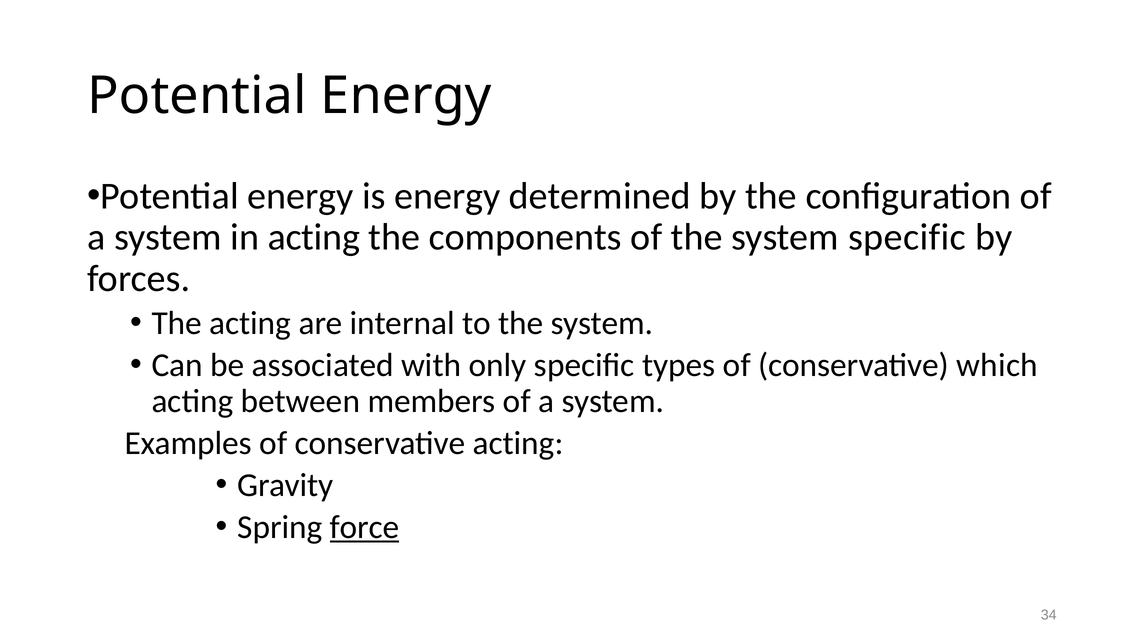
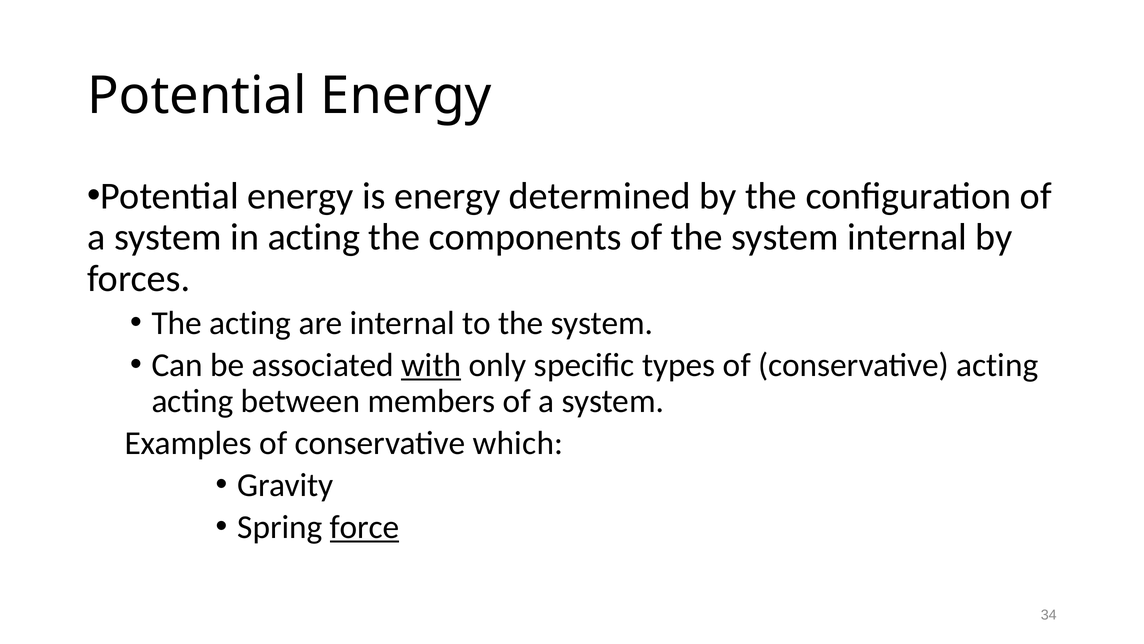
system specific: specific -> internal
with underline: none -> present
conservative which: which -> acting
conservative acting: acting -> which
